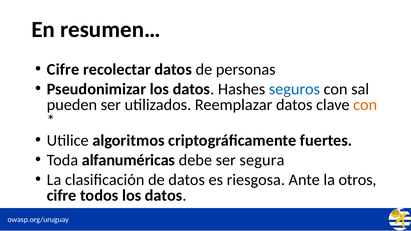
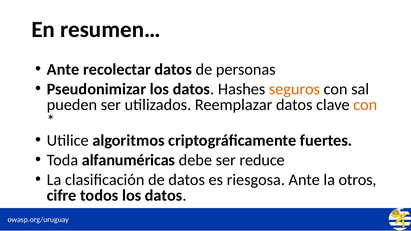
Cifre at (63, 70): Cifre -> Ante
seguros colour: blue -> orange
segura: segura -> reduce
